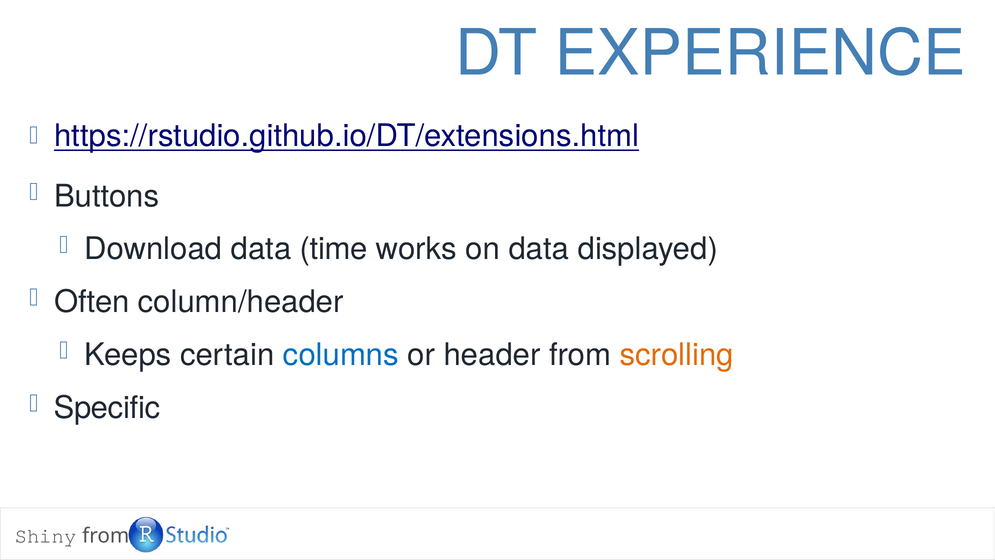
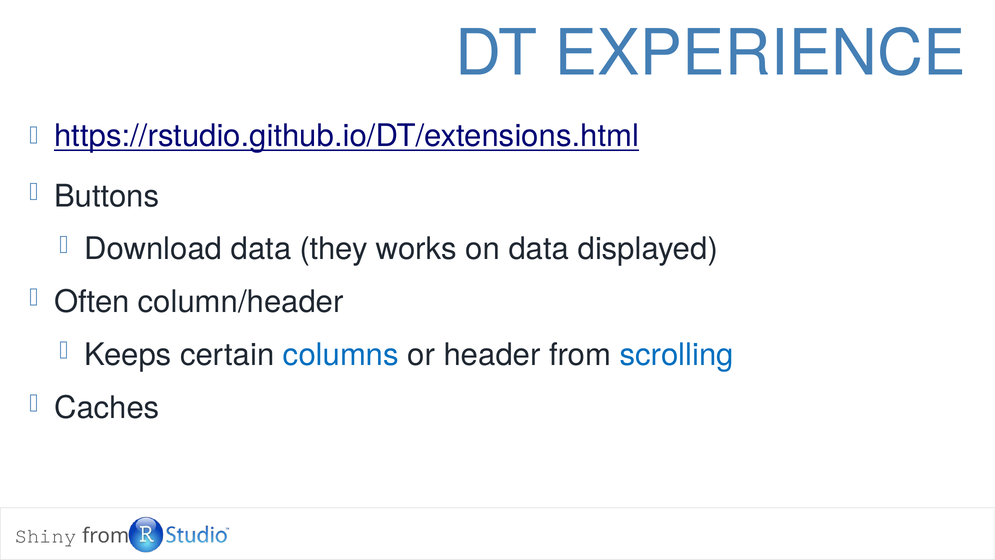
time: time -> they
scrolling colour: orange -> blue
Specific: Specific -> Caches
